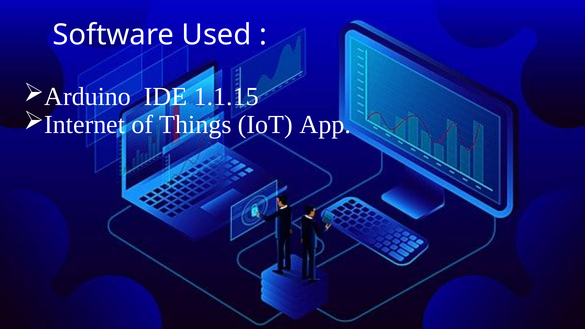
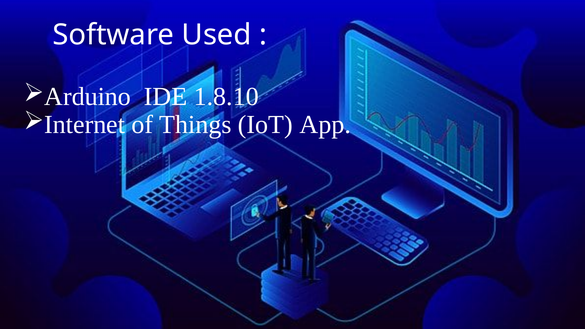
1.1.15: 1.1.15 -> 1.8.10
